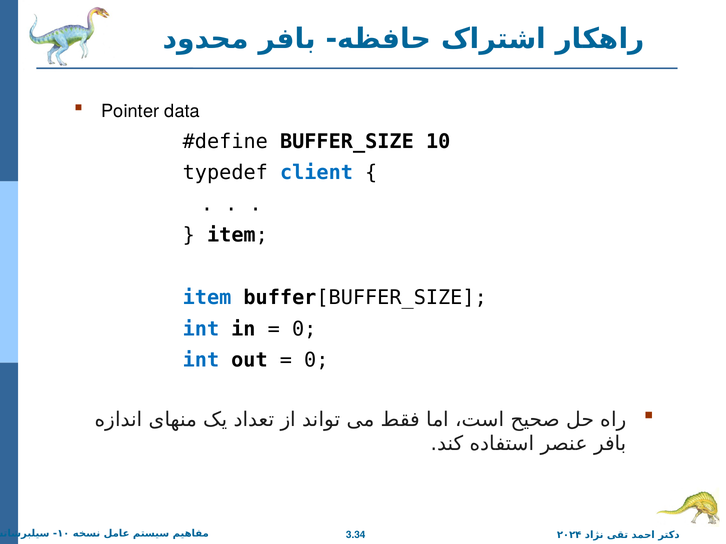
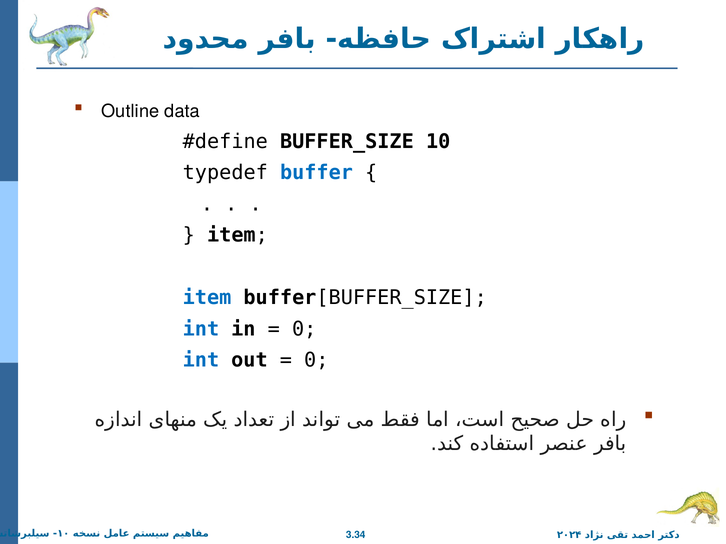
Pointer: Pointer -> Outline
client: client -> buffer
